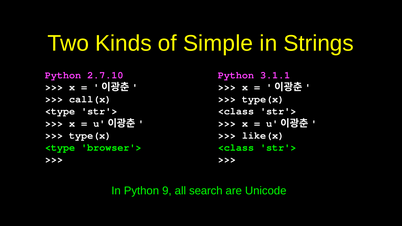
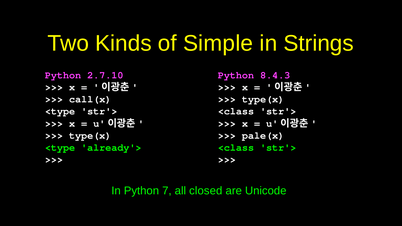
3.1.1: 3.1.1 -> 8.4.3
like(x: like(x -> pale(x
browser'>: browser'> -> already'>
9: 9 -> 7
search: search -> closed
